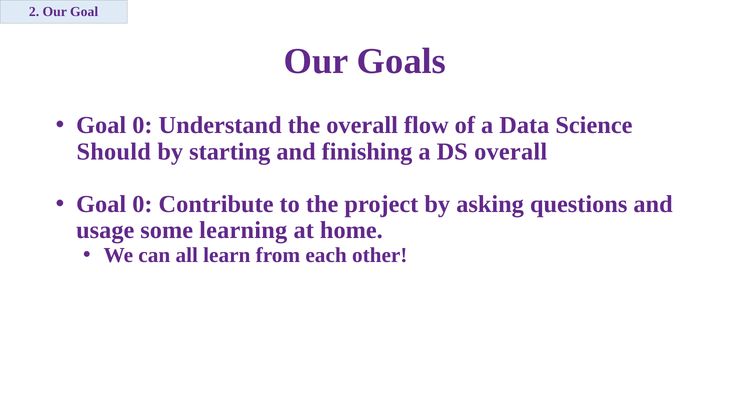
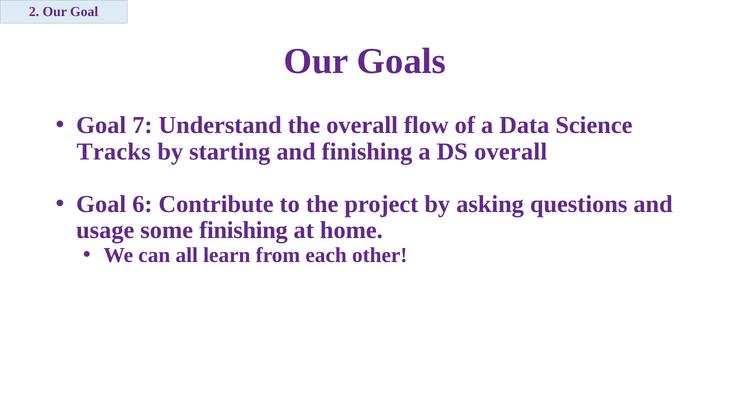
0 at (142, 125): 0 -> 7
Should: Should -> Tracks
0 at (142, 204): 0 -> 6
some learning: learning -> finishing
